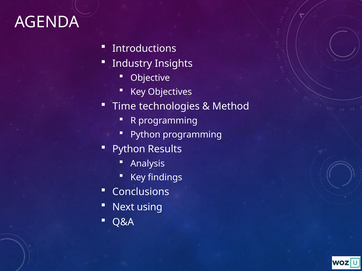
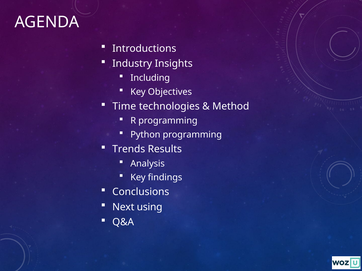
Objective: Objective -> Including
Python at (129, 149): Python -> Trends
